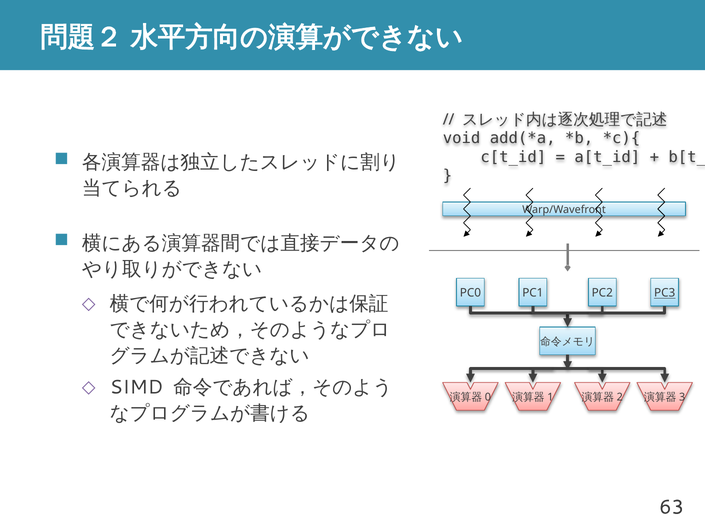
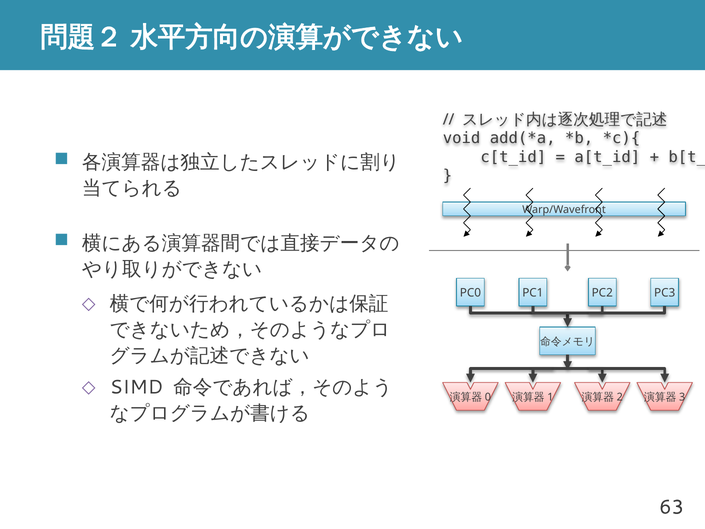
PC3 underline: present -> none
